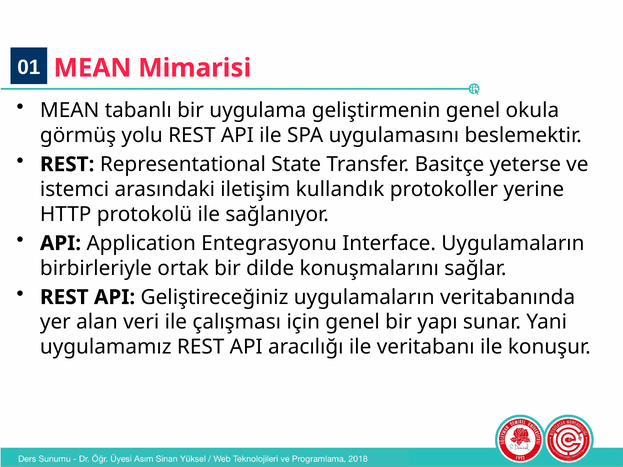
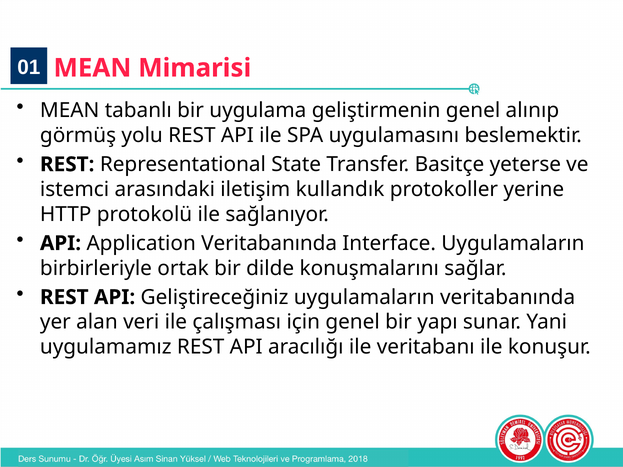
okula: okula -> alınıp
Application Entegrasyonu: Entegrasyonu -> Veritabanında
